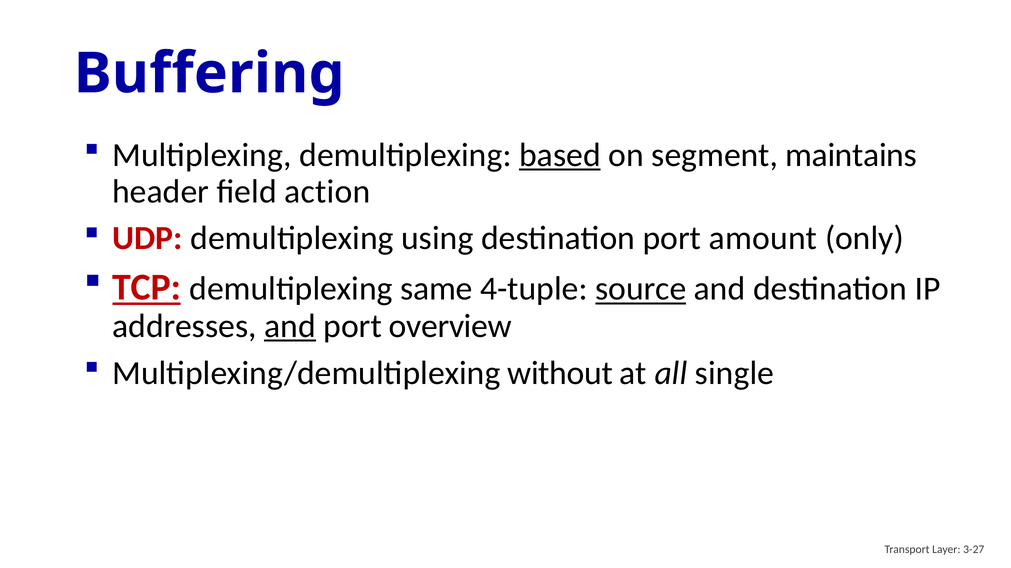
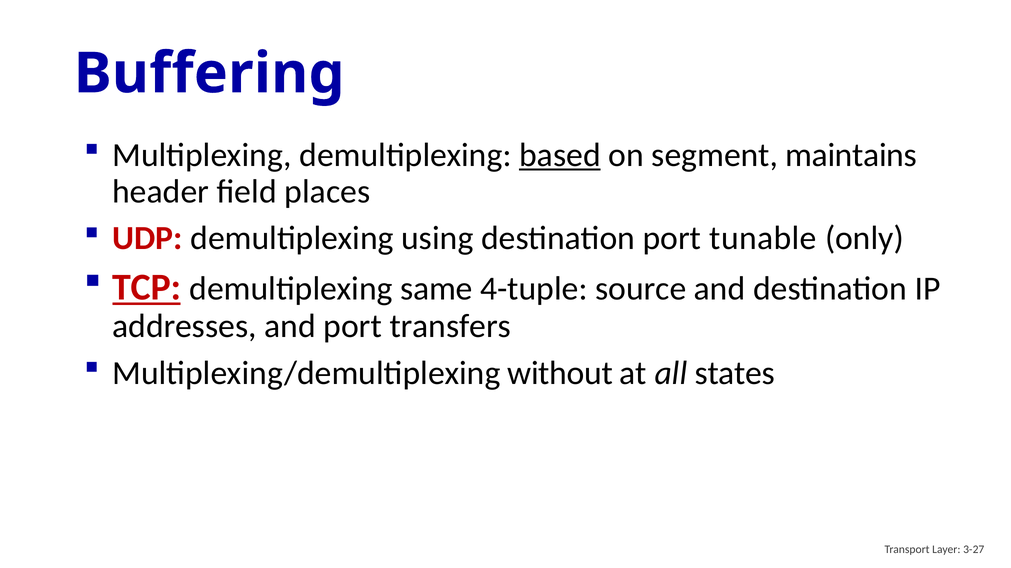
action: action -> places
amount: amount -> tunable
source underline: present -> none
and at (290, 327) underline: present -> none
overview: overview -> transfers
single: single -> states
